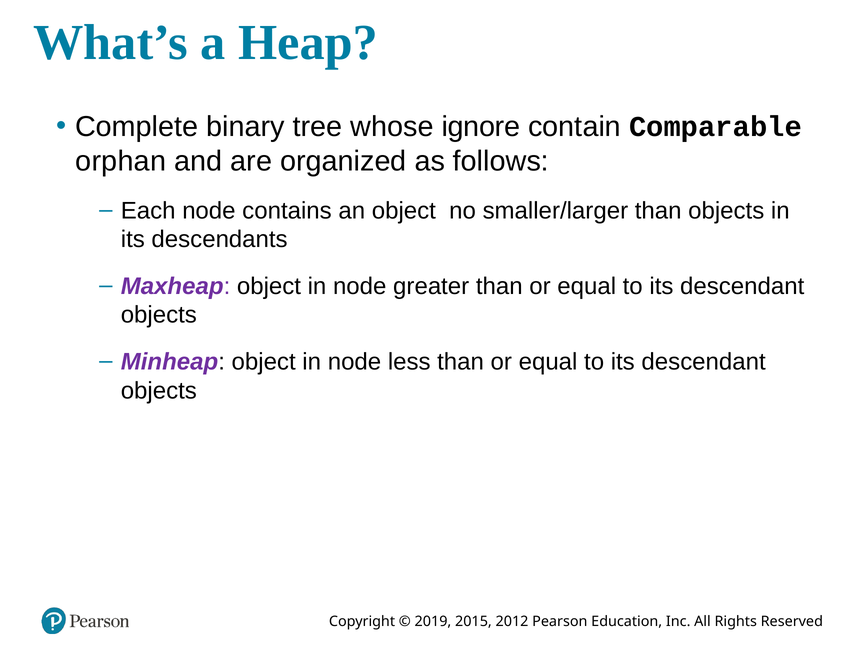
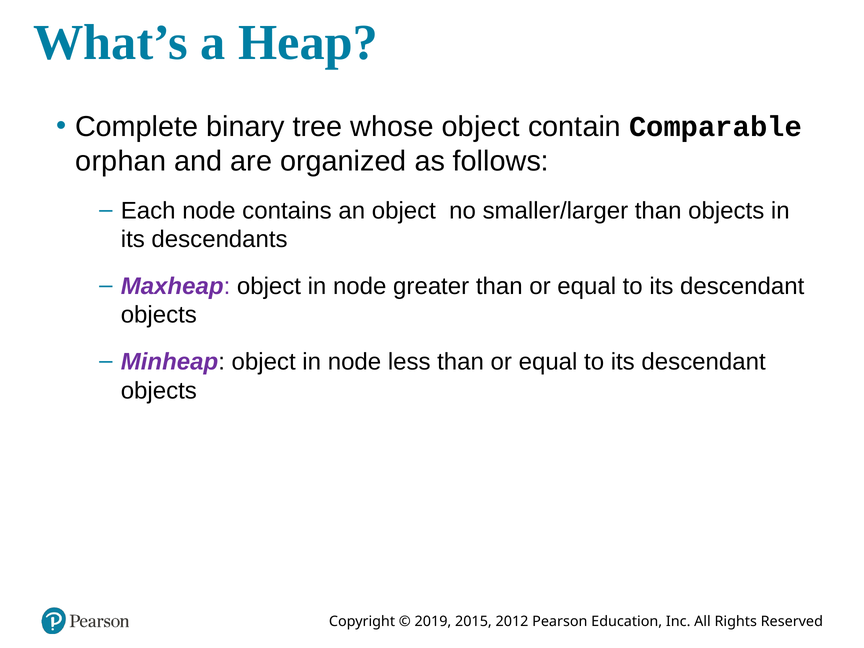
whose ignore: ignore -> object
